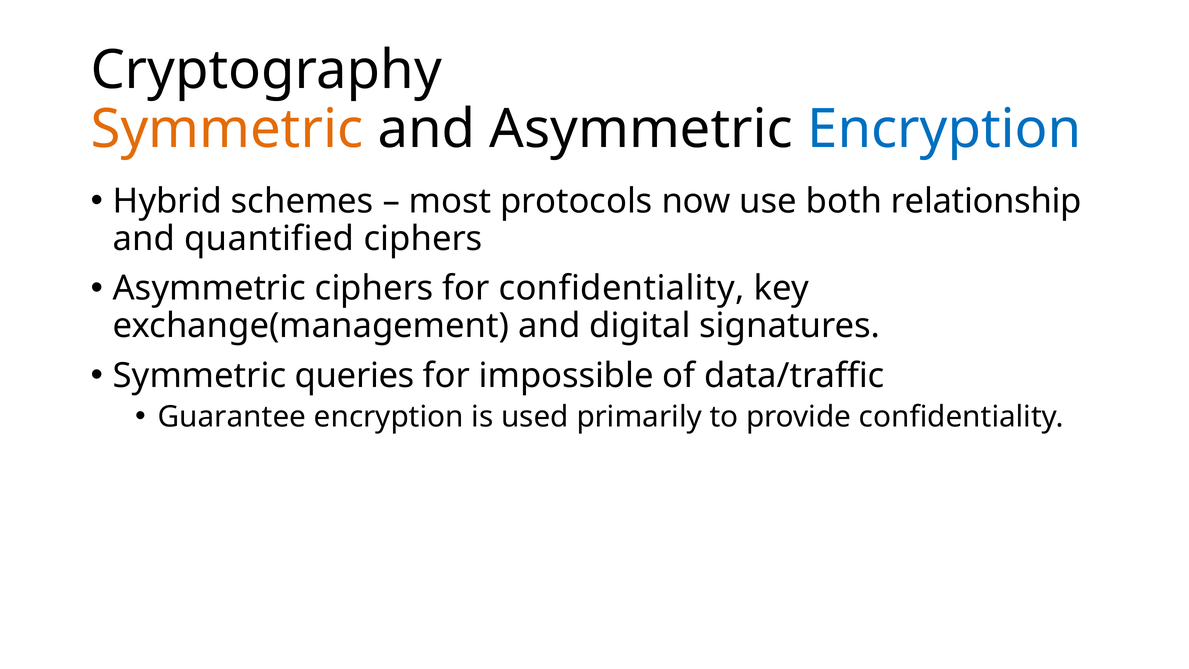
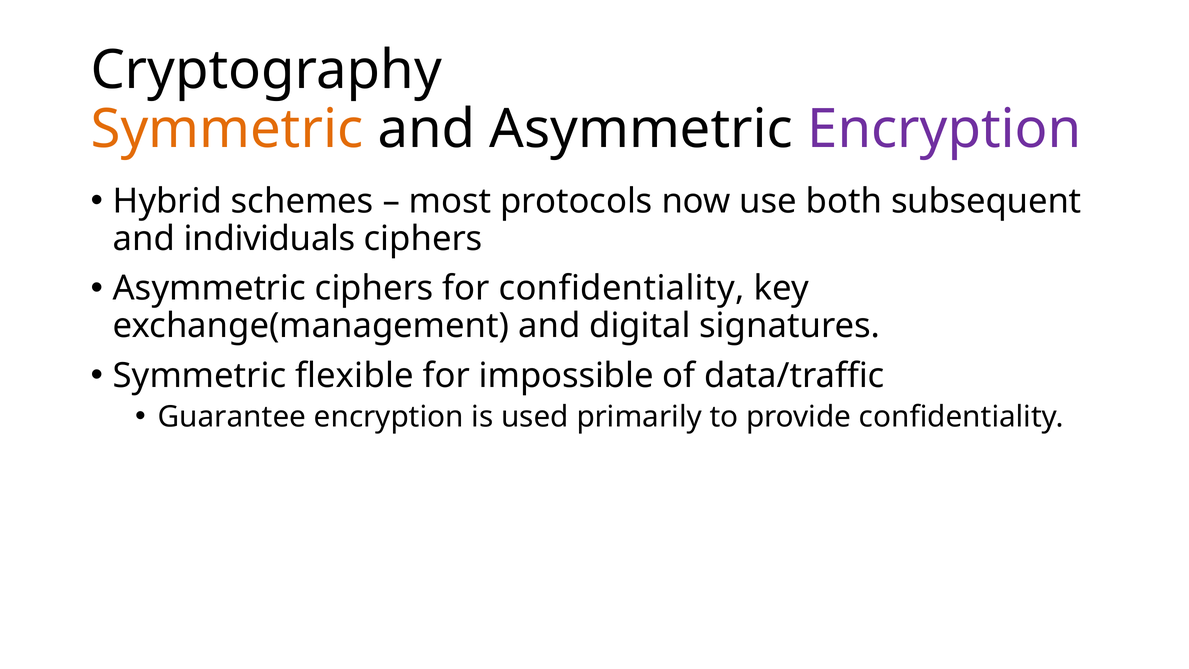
Encryption at (944, 129) colour: blue -> purple
relationship: relationship -> subsequent
quantified: quantified -> individuals
queries: queries -> flexible
